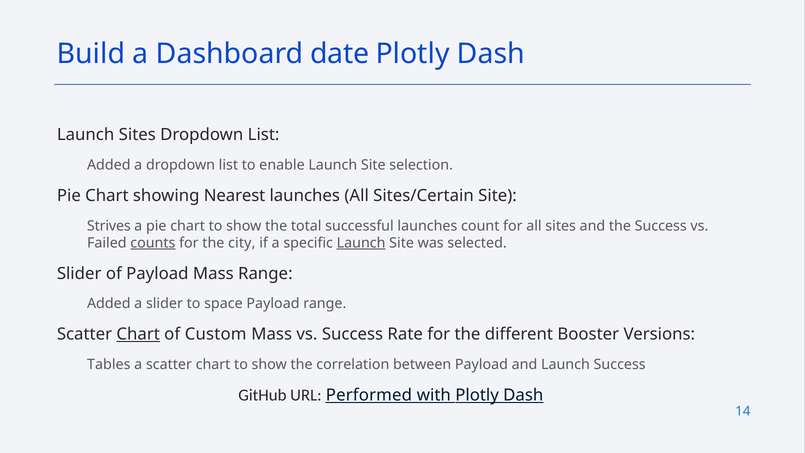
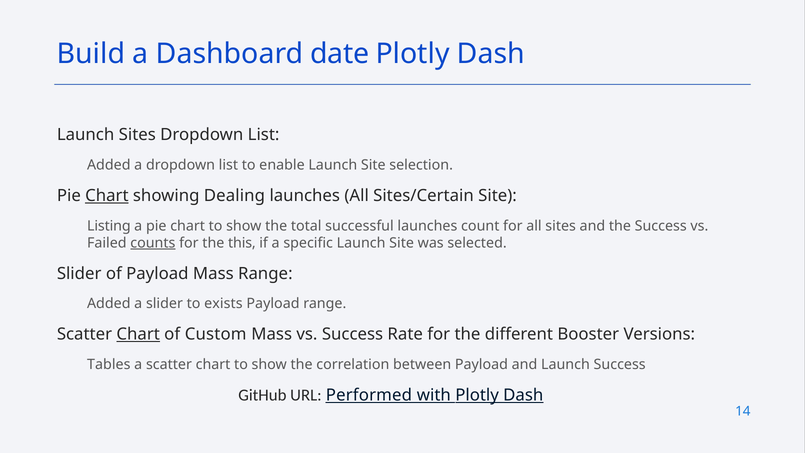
Chart at (107, 196) underline: none -> present
Nearest: Nearest -> Dealing
Strives: Strives -> Listing
city: city -> this
Launch at (361, 243) underline: present -> none
space: space -> exists
